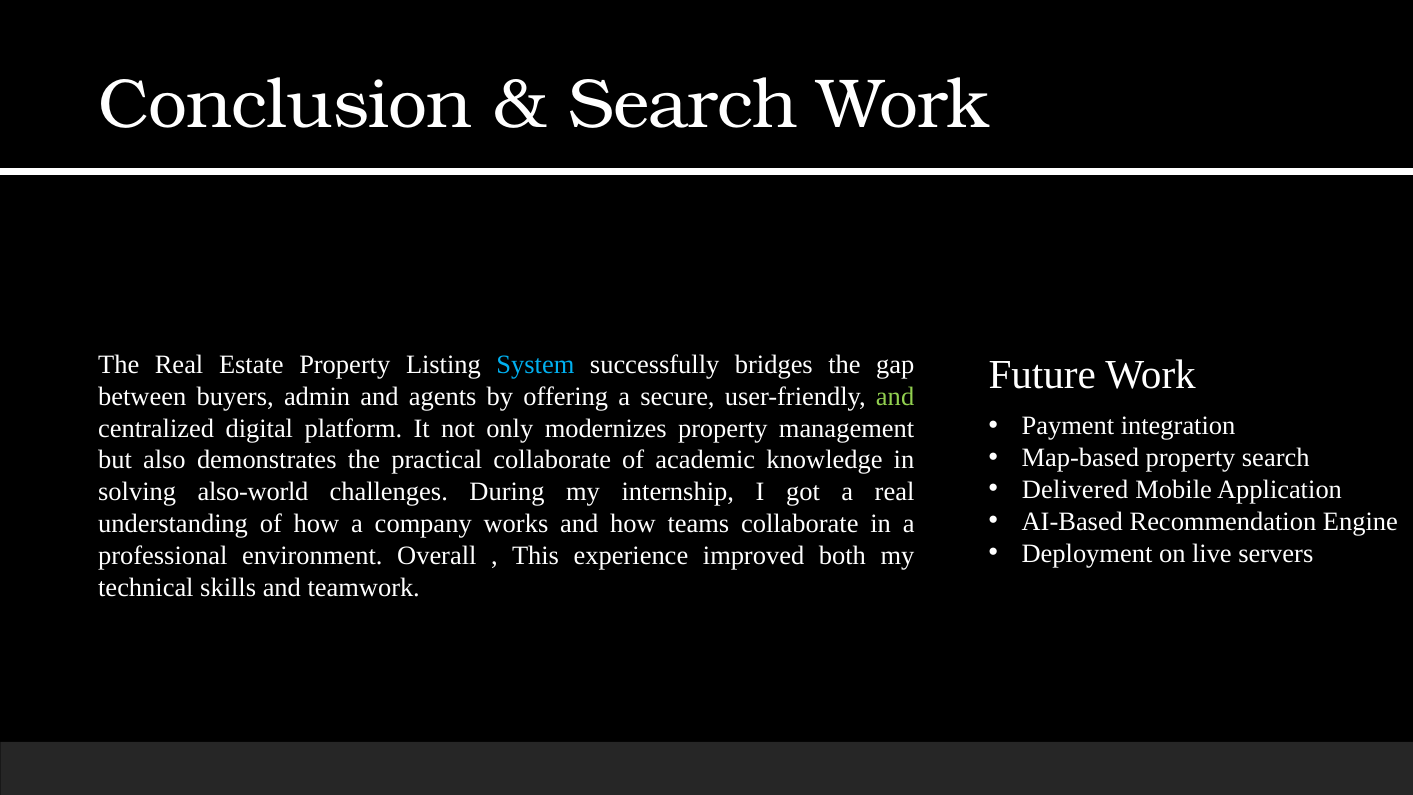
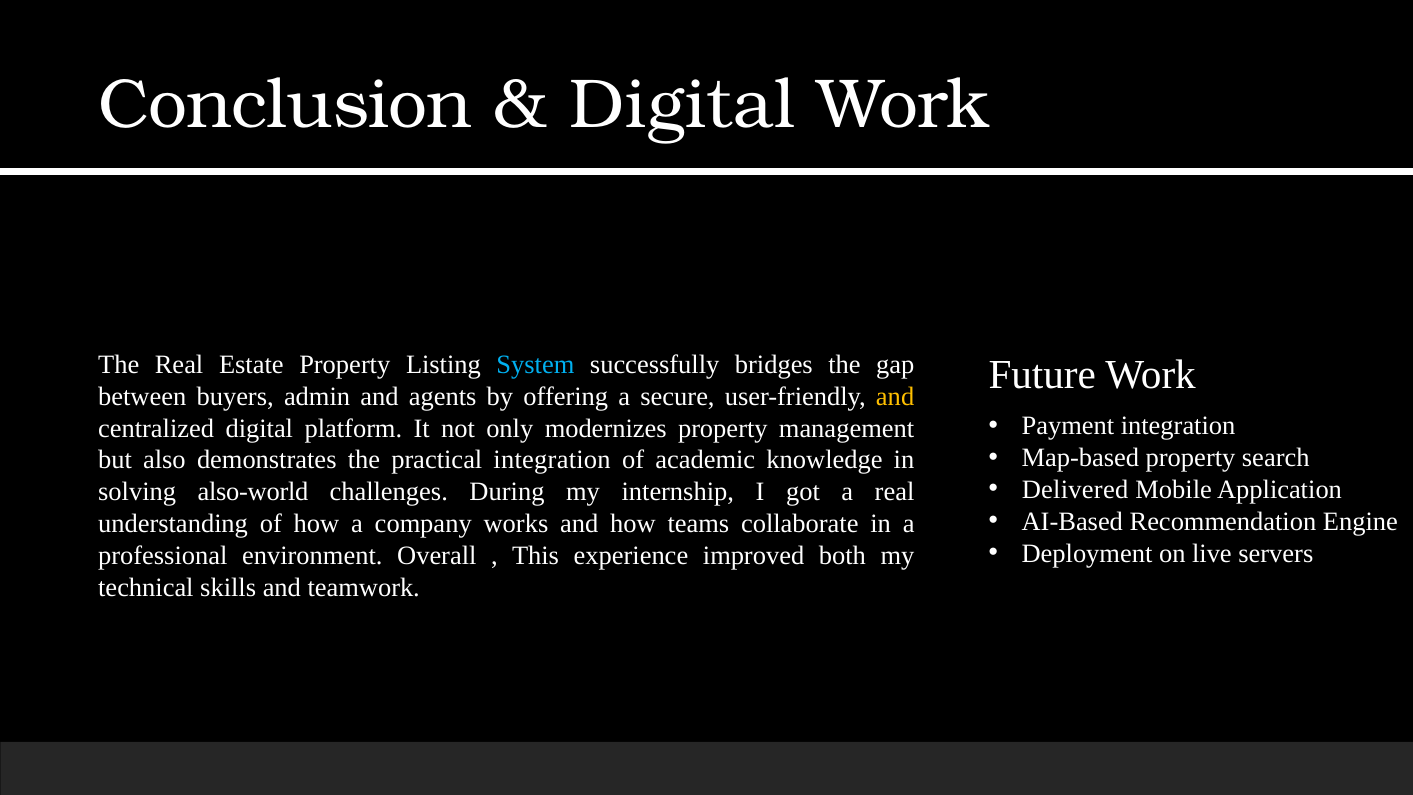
Search at (683, 105): Search -> Digital
and at (895, 397) colour: light green -> yellow
practical collaborate: collaborate -> integration
